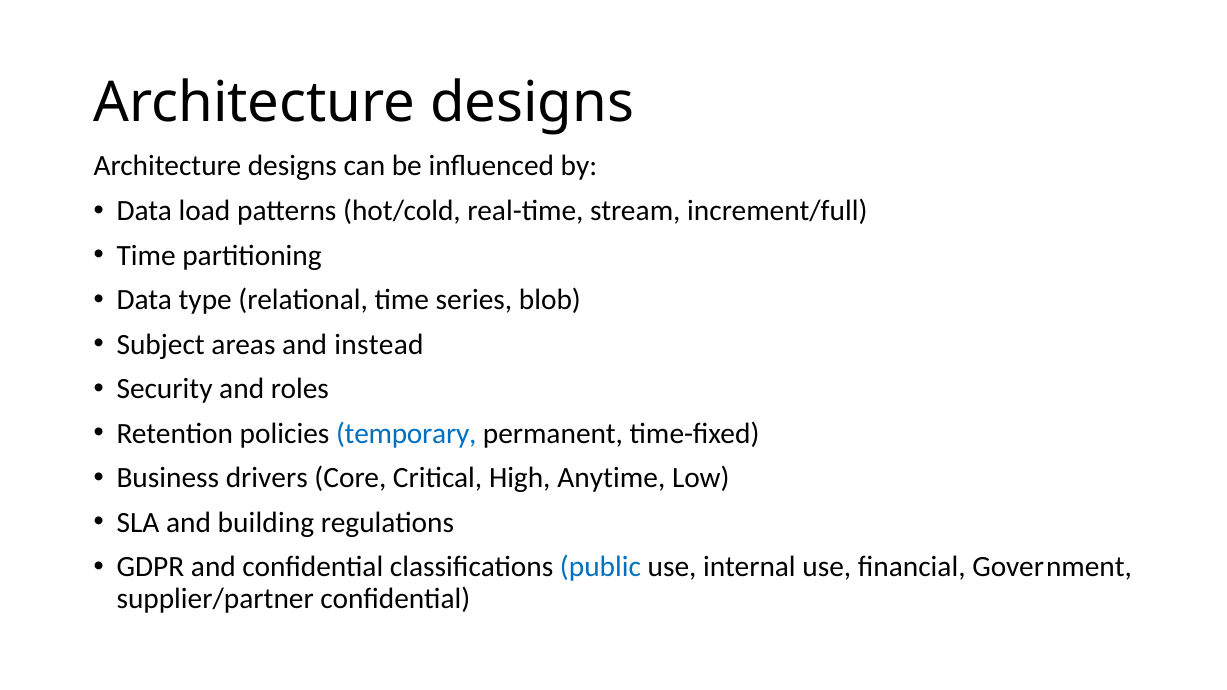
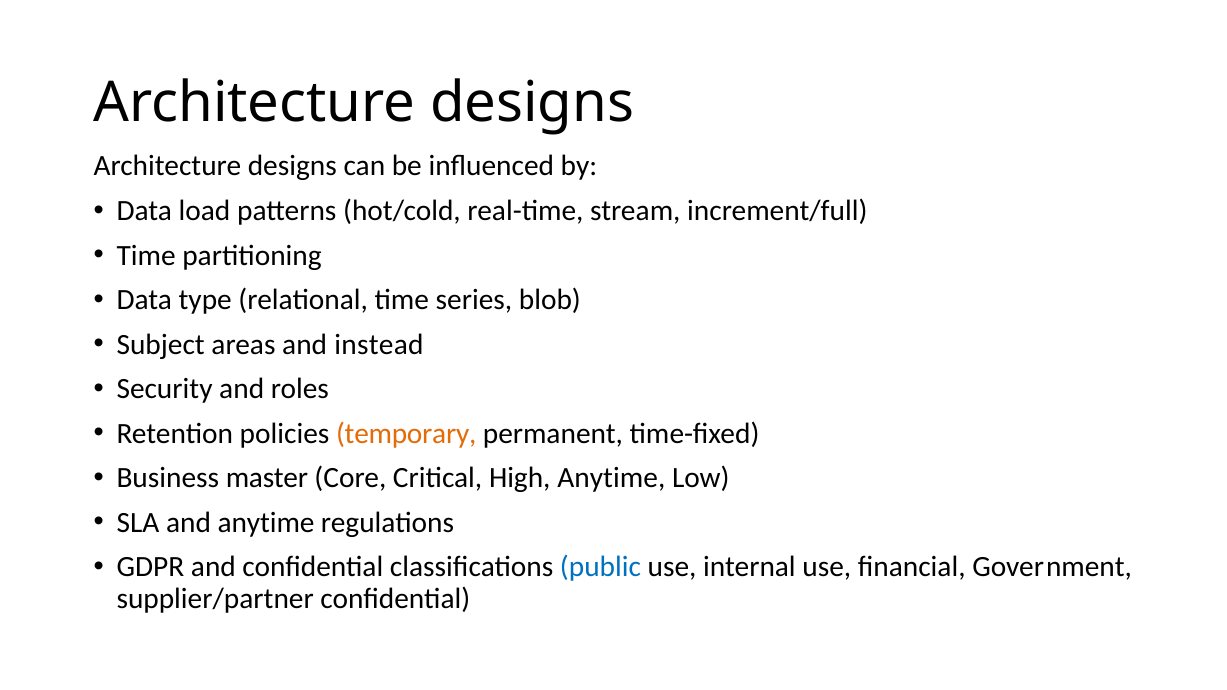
temporary colour: blue -> orange
drivers: drivers -> master
and building: building -> anytime
